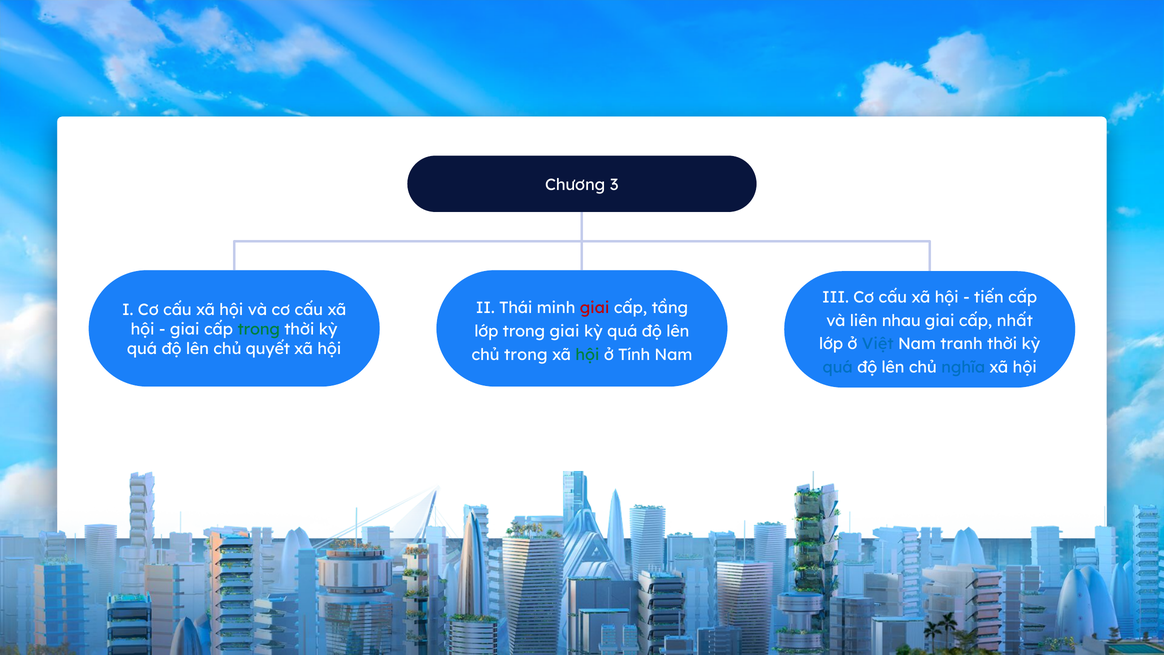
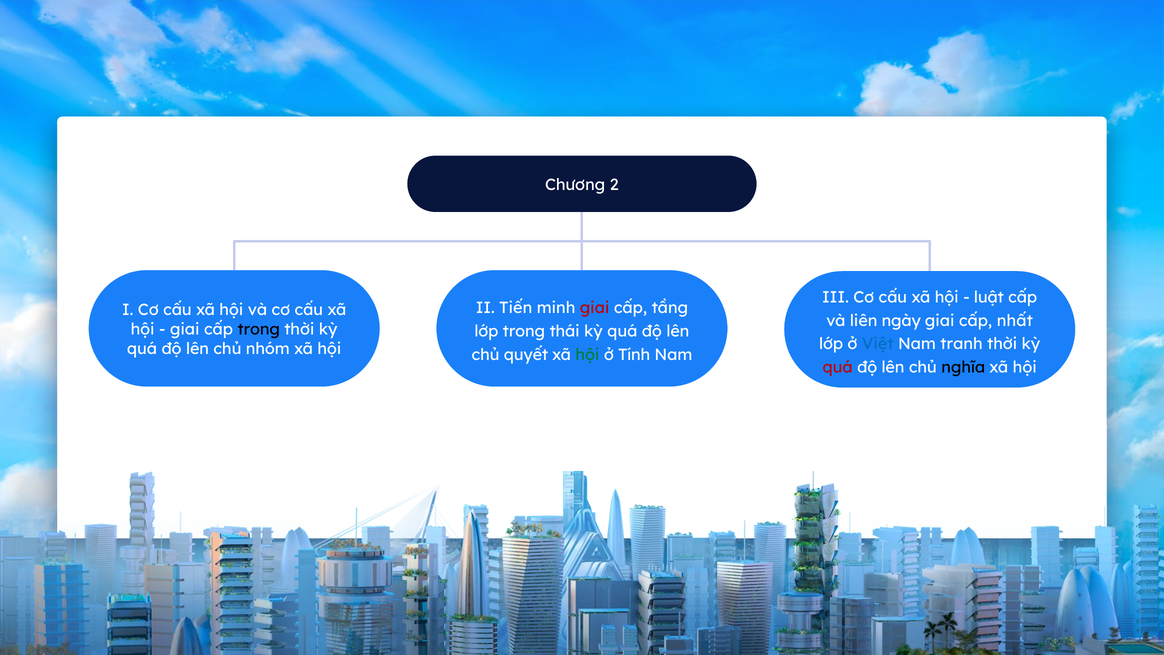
3: 3 -> 2
tiến: tiến -> luật
Thái: Thái -> Tiến
nhau: nhau -> ngày
trong at (259, 329) colour: green -> black
trong giai: giai -> thái
quyết: quyết -> nhóm
chủ trong: trong -> quyết
quá at (838, 367) colour: blue -> red
nghĩa colour: blue -> black
